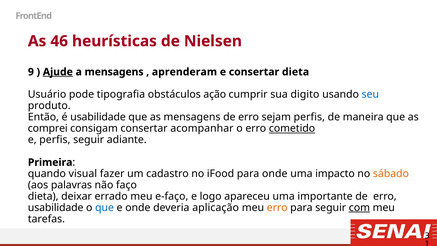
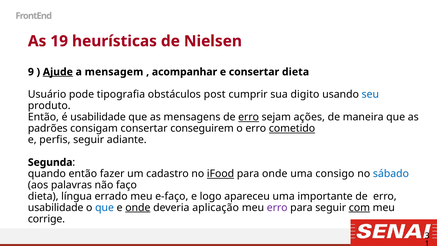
46: 46 -> 19
a mensagens: mensagens -> mensagem
aprenderam: aprenderam -> acompanhar
ação: ação -> post
erro at (249, 117) underline: none -> present
sejam perfis: perfis -> ações
comprei: comprei -> padrões
acompanhar: acompanhar -> conseguirem
Primeira: Primeira -> Segunda
quando visual: visual -> então
iFood underline: none -> present
impacto: impacto -> consigo
sábado colour: orange -> blue
deixar: deixar -> língua
onde at (138, 207) underline: none -> present
erro at (277, 207) colour: orange -> purple
tarefas: tarefas -> corrige
